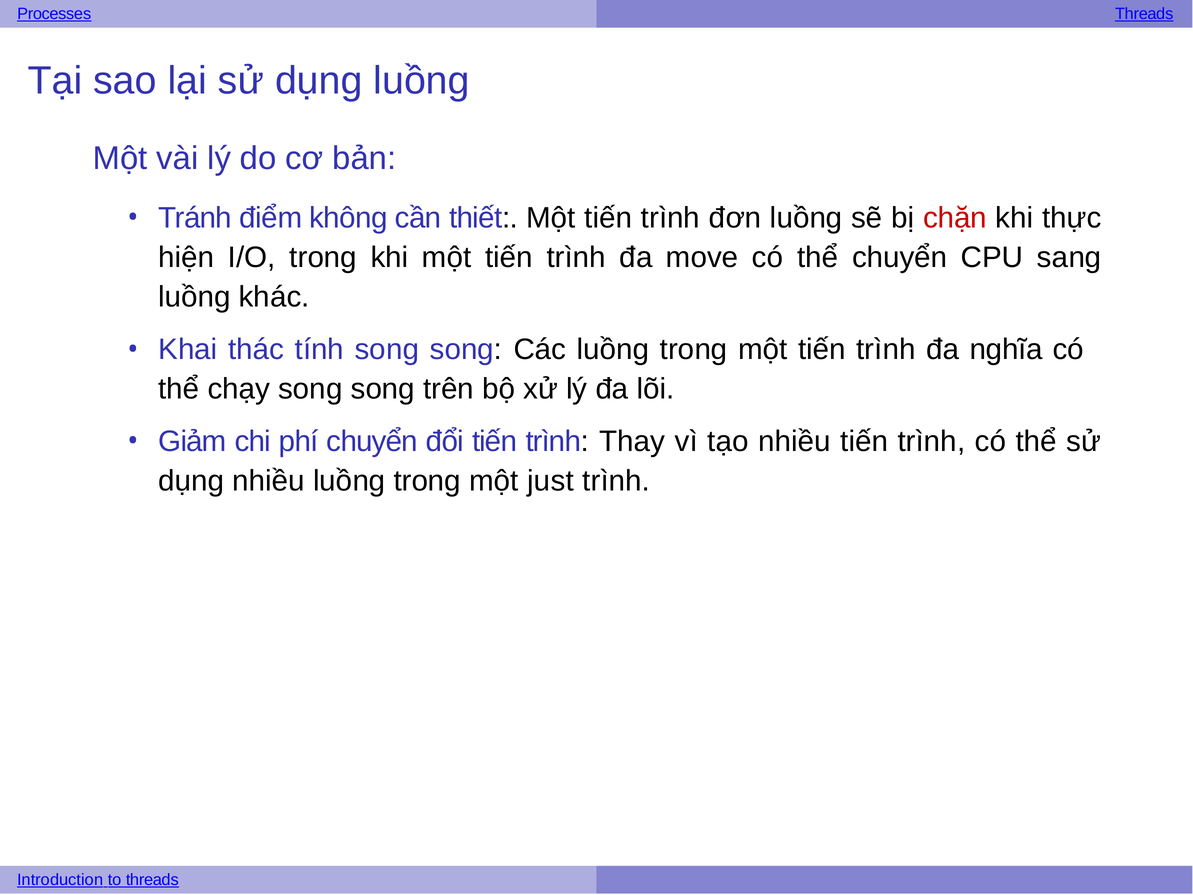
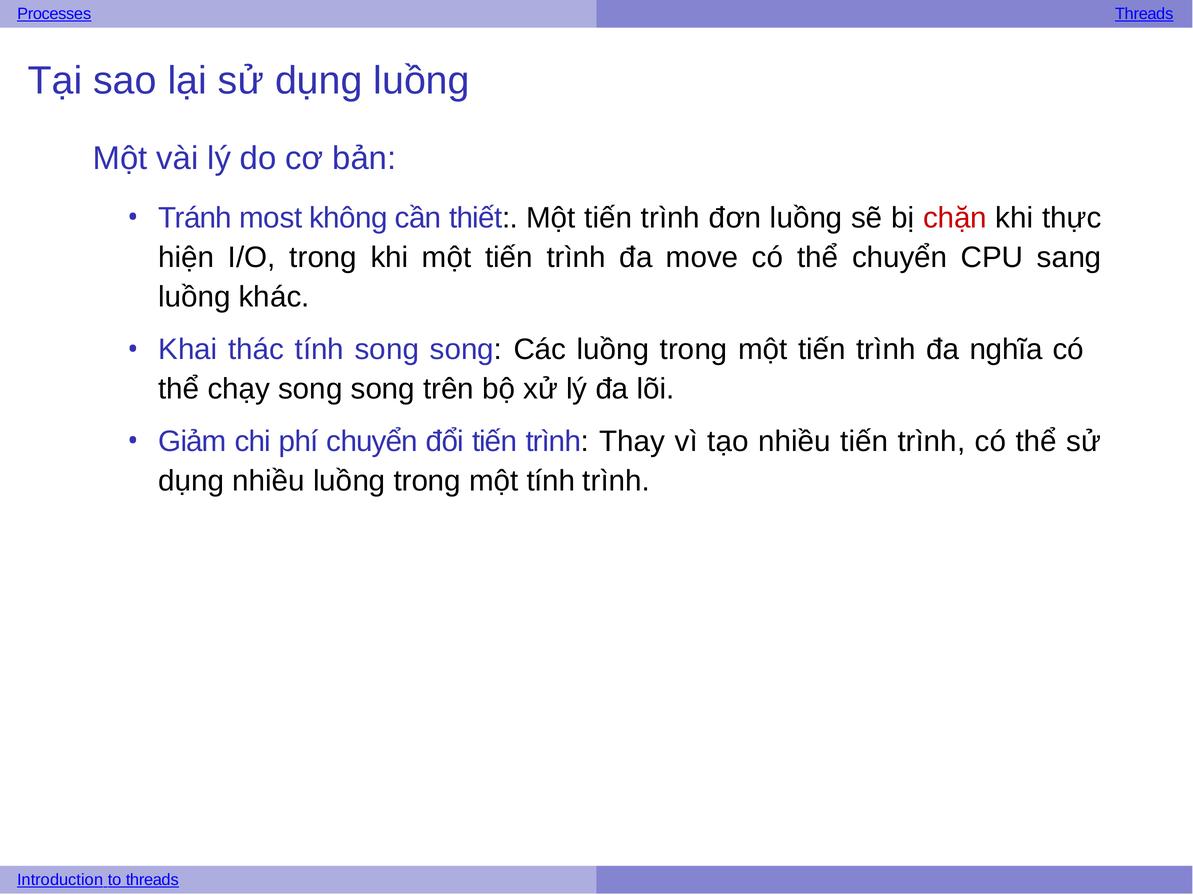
điểm: điểm -> most
một just: just -> tính
